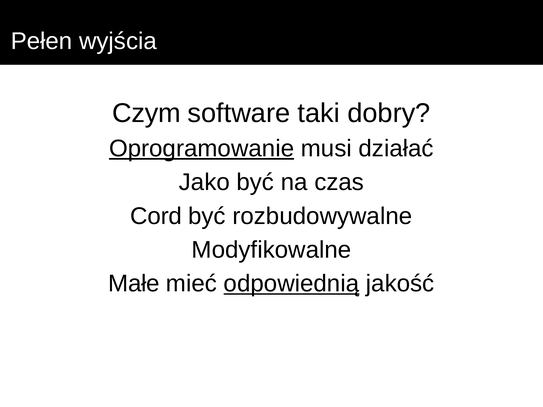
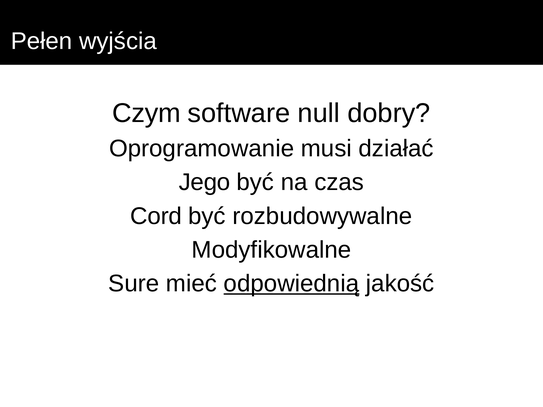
taki: taki -> null
Oprogramowanie underline: present -> none
Jako: Jako -> Jego
Małe: Małe -> Sure
